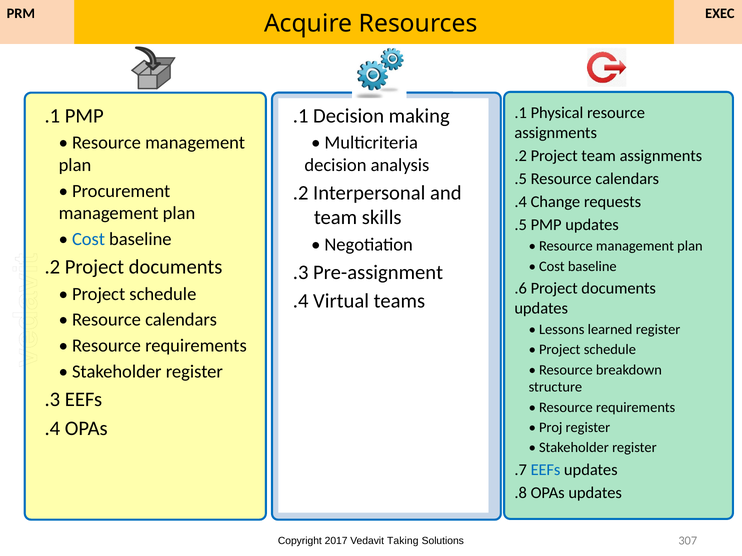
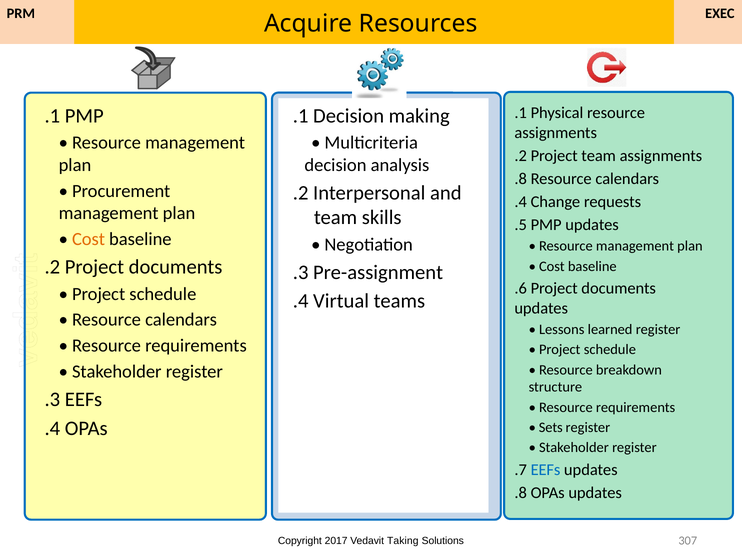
.5 at (521, 179): .5 -> .8
Cost at (89, 239) colour: blue -> orange
Proj: Proj -> Sets
